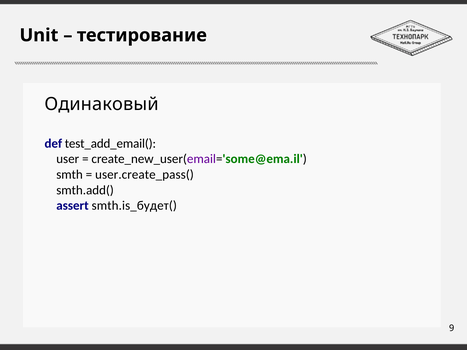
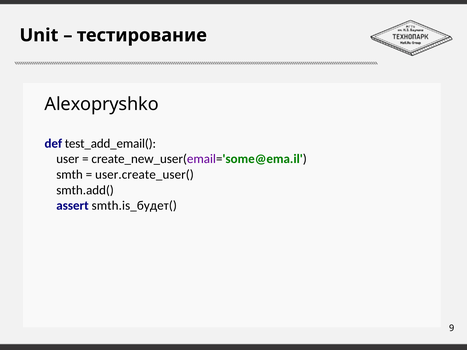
Одинаковый: Одинаковый -> Alexopryshko
user.create_pass(: user.create_pass( -> user.create_user(
